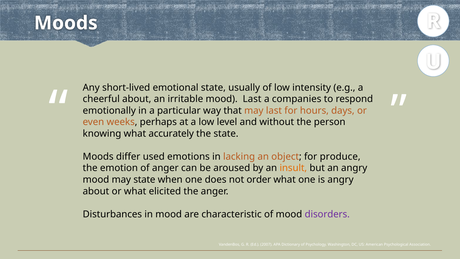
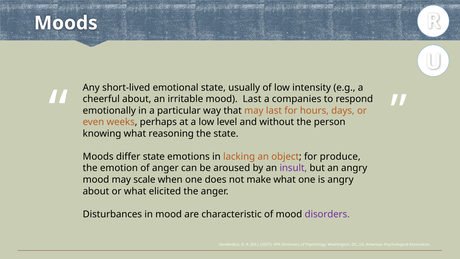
accurately: accurately -> reasoning
differ used: used -> state
insult colour: orange -> purple
may state: state -> scale
order: order -> make
